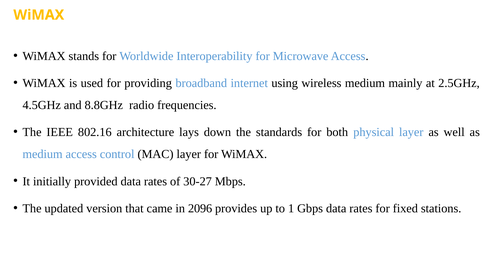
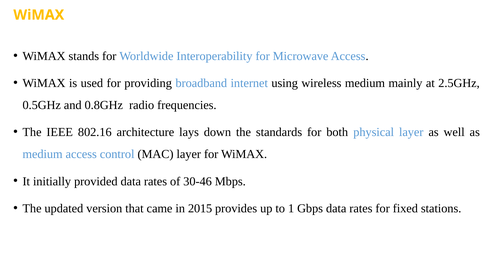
4.5GHz: 4.5GHz -> 0.5GHz
8.8GHz: 8.8GHz -> 0.8GHz
30-27: 30-27 -> 30-46
2096: 2096 -> 2015
